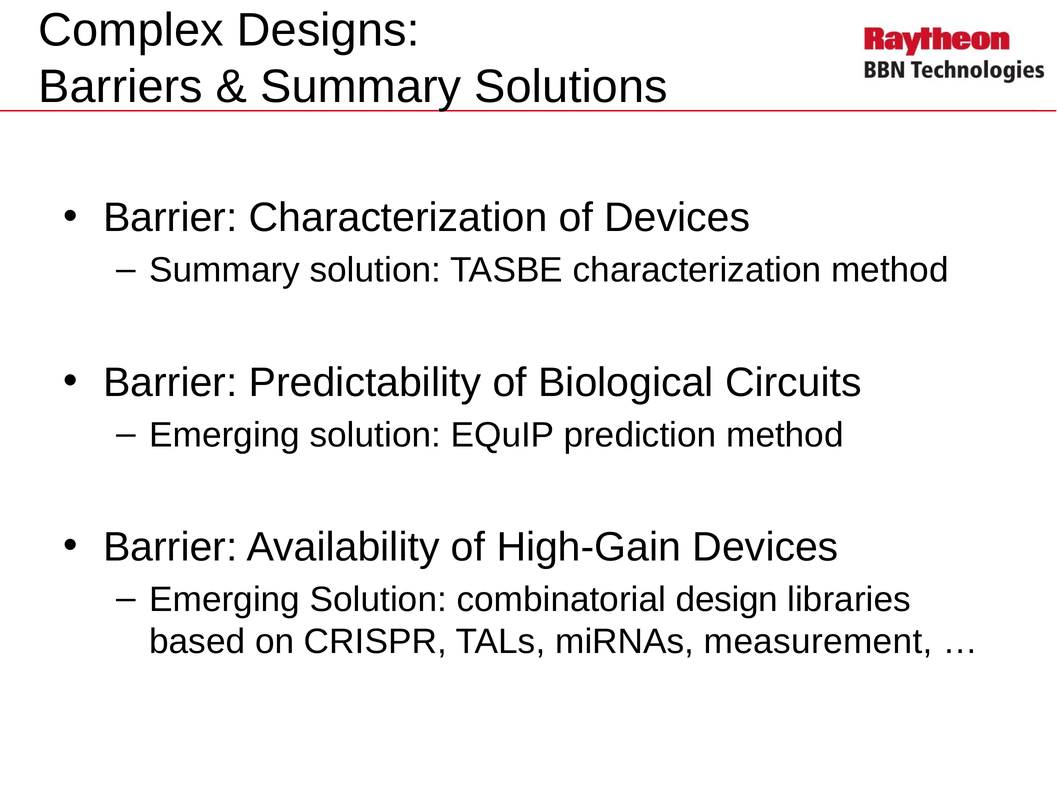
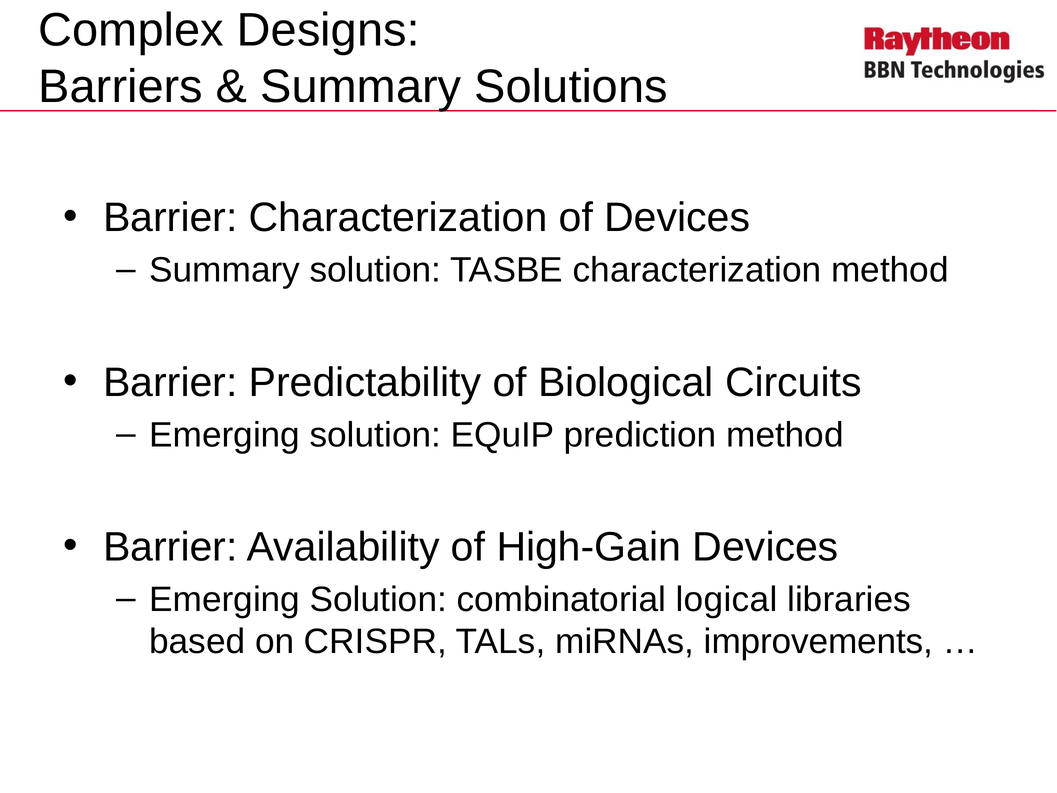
design: design -> logical
measurement: measurement -> improvements
